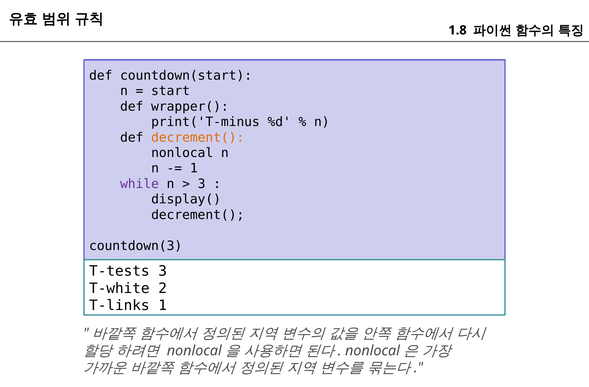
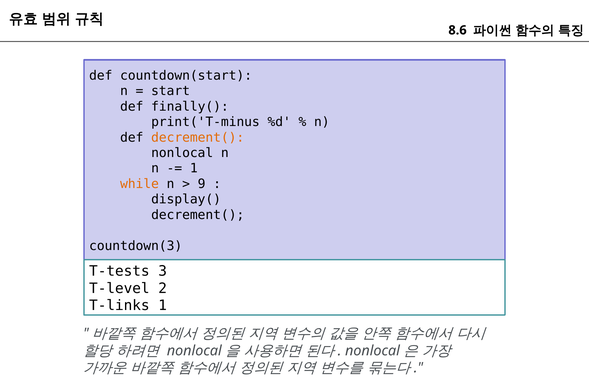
1.8: 1.8 -> 8.6
wrapper(: wrapper( -> finally(
while colour: purple -> orange
3 at (202, 184): 3 -> 9
T-white: T-white -> T-level
